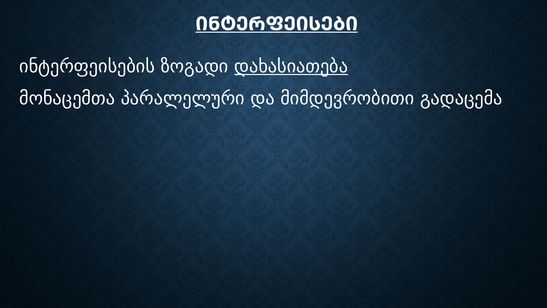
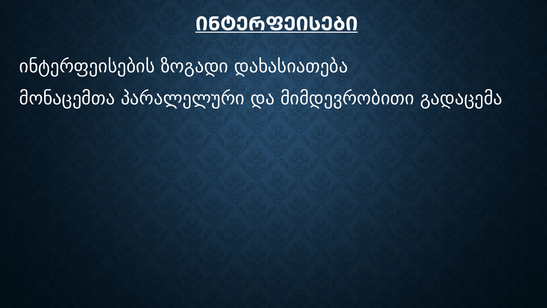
დახასიათება underline: present -> none
